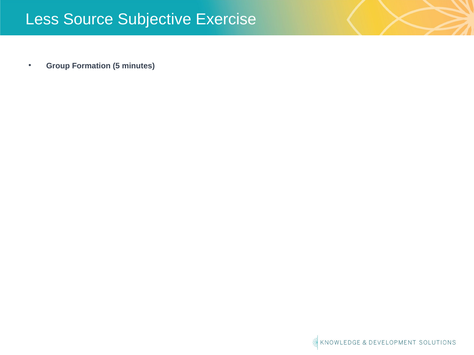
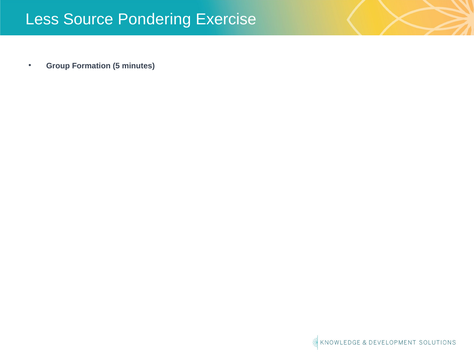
Subjective: Subjective -> Pondering
